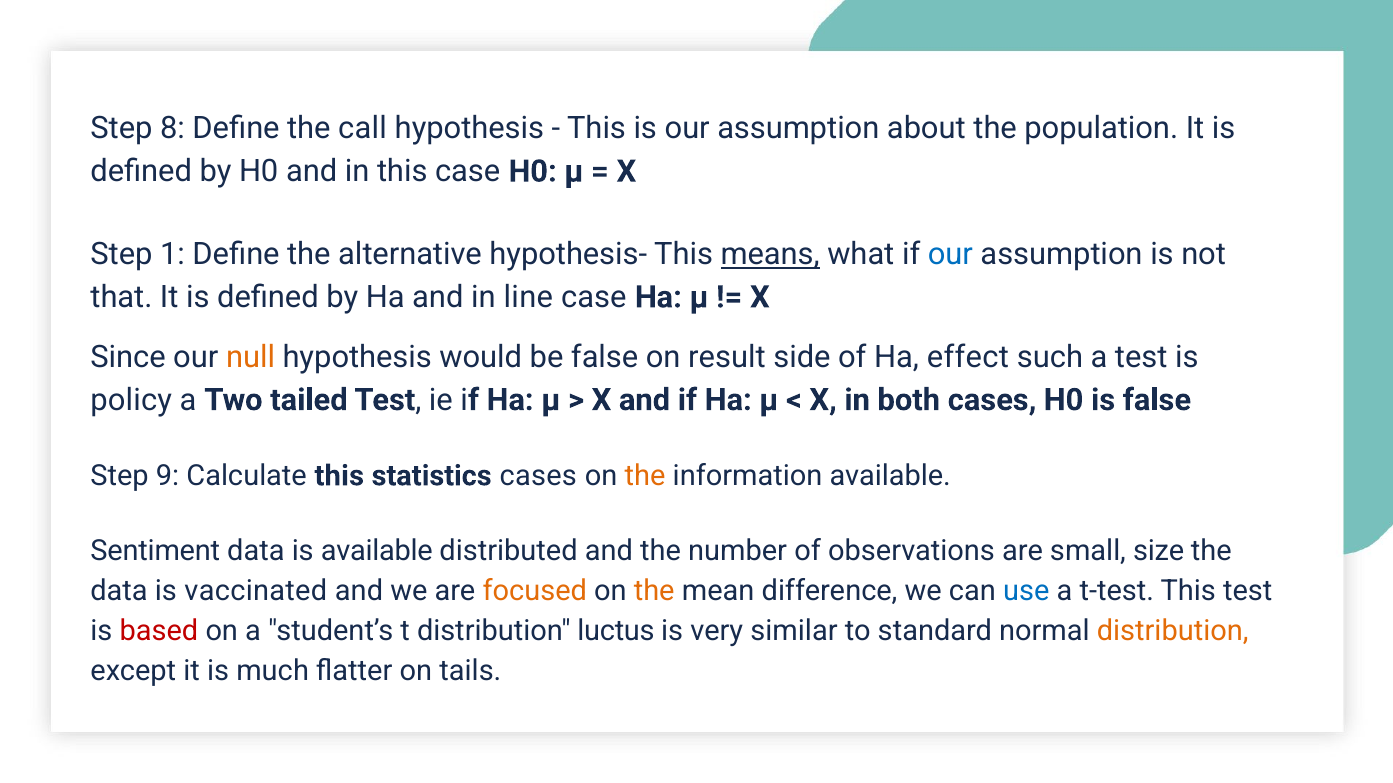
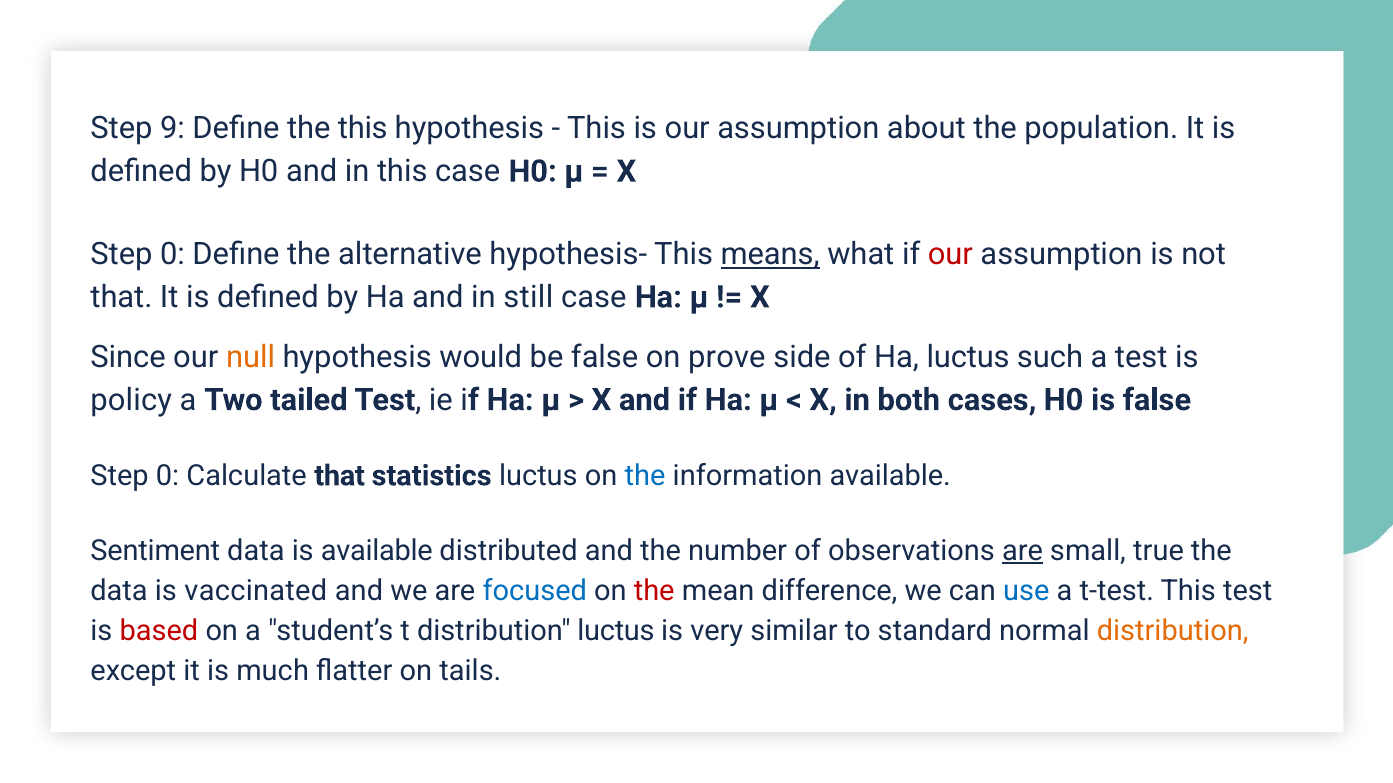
8: 8 -> 9
the call: call -> this
1 at (172, 255): 1 -> 0
our at (950, 255) colour: blue -> red
line: line -> still
result: result -> prove
Ha effect: effect -> luctus
9 at (168, 476): 9 -> 0
Calculate this: this -> that
statistics cases: cases -> luctus
the at (645, 476) colour: orange -> blue
are at (1023, 551) underline: none -> present
size: size -> true
focused colour: orange -> blue
the at (654, 591) colour: orange -> red
